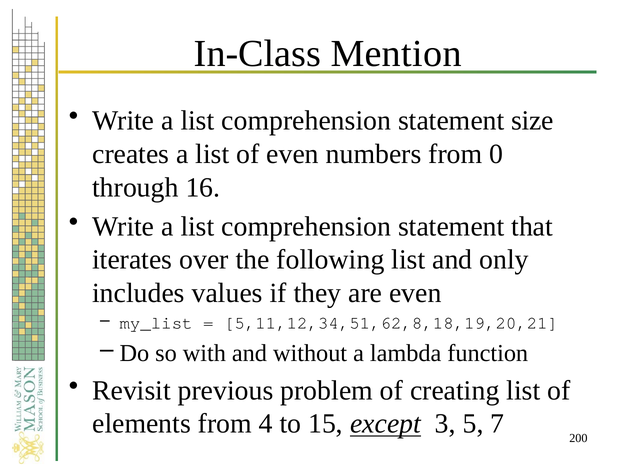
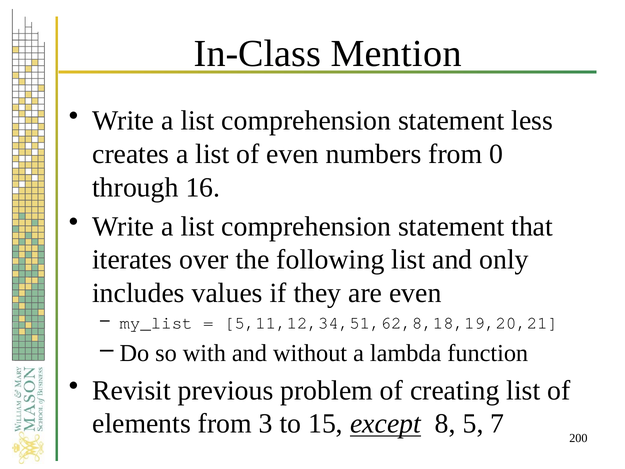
size: size -> less
4: 4 -> 3
3: 3 -> 8
